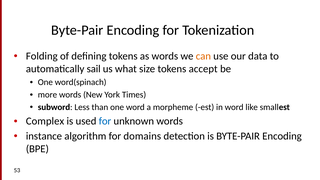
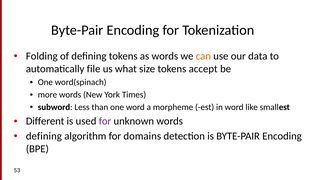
sail: sail -> file
Complex: Complex -> Different
for at (105, 121) colour: blue -> purple
instance at (44, 136): instance -> defining
